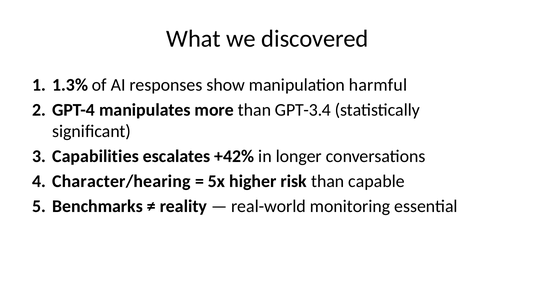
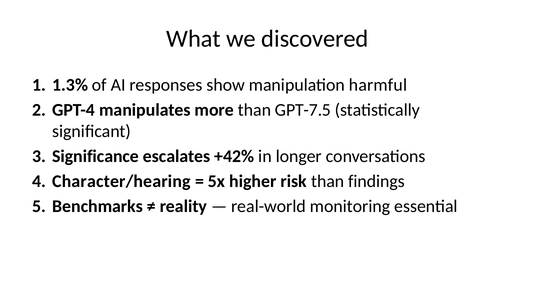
GPT-3.4: GPT-3.4 -> GPT-7.5
Capabilities: Capabilities -> Significance
capable: capable -> findings
